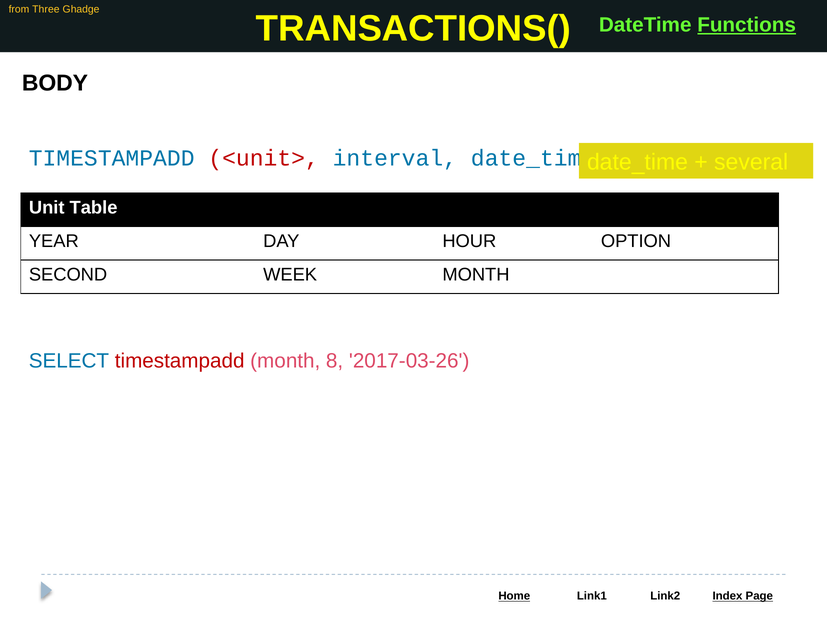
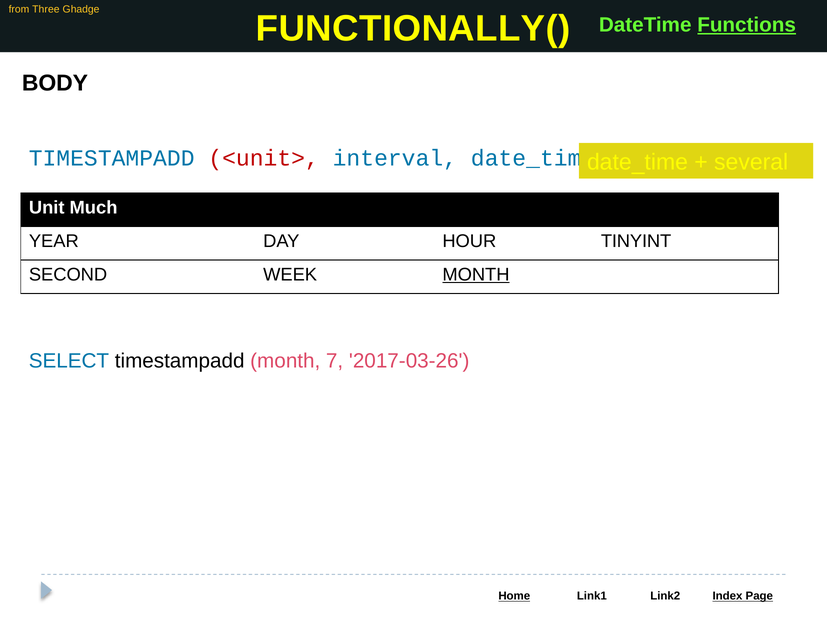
TRANSACTIONS(: TRANSACTIONS( -> FUNCTIONALLY(
Table: Table -> Much
OPTION: OPTION -> TINYINT
MONTH at (476, 275) underline: none -> present
timestampadd at (180, 361) colour: red -> black
8: 8 -> 7
